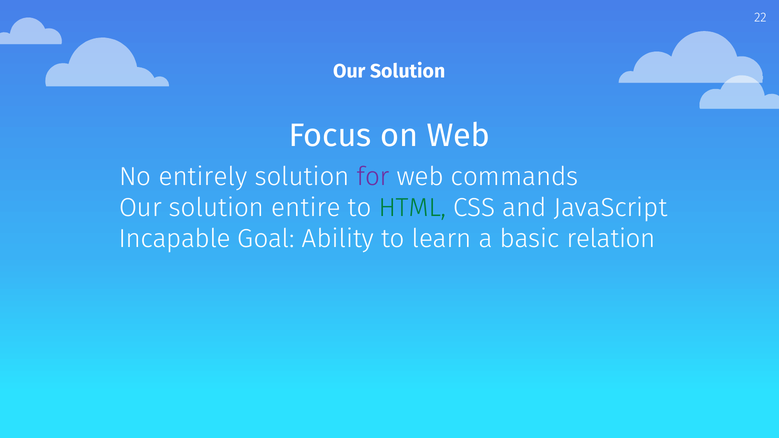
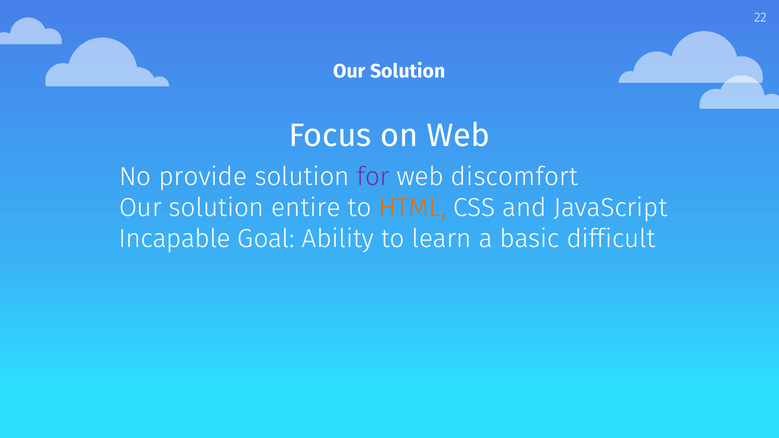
entirely: entirely -> provide
commands: commands -> discomfort
HTML colour: green -> orange
relation: relation -> difficult
